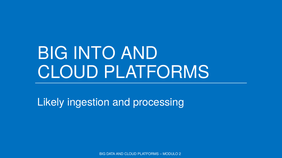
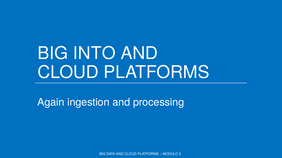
Likely: Likely -> Again
